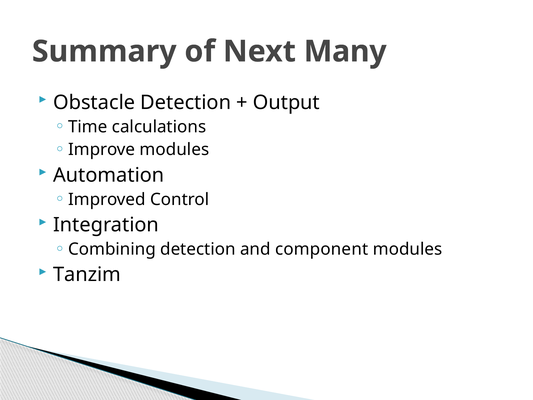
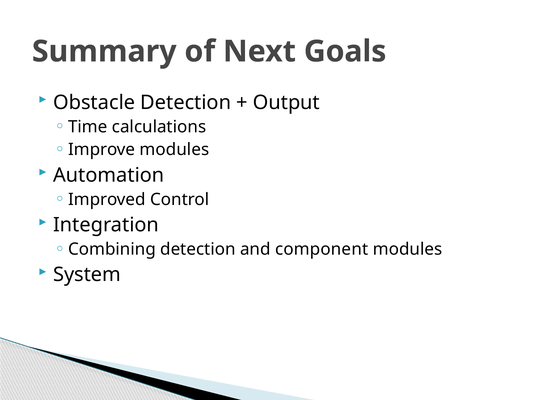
Many: Many -> Goals
Tanzim: Tanzim -> System
